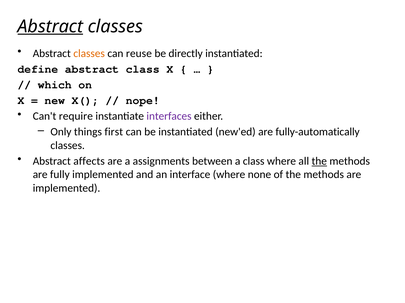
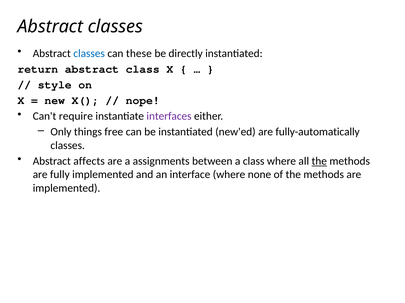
Abstract at (50, 27) underline: present -> none
classes at (89, 53) colour: orange -> blue
reuse: reuse -> these
define: define -> return
which: which -> style
first: first -> free
